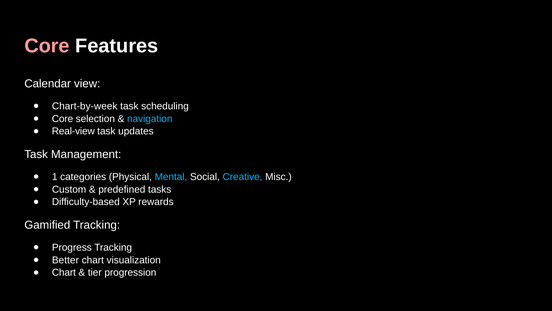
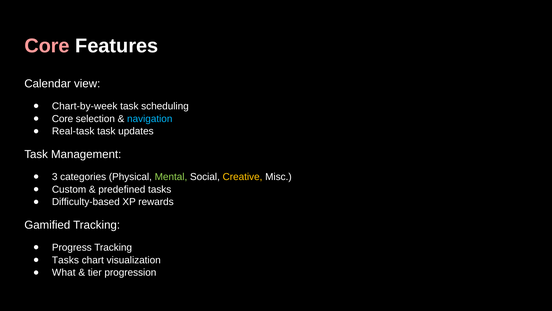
Real-view: Real-view -> Real-task
1: 1 -> 3
Mental colour: light blue -> light green
Creative colour: light blue -> yellow
Better at (65, 260): Better -> Tasks
Chart at (64, 272): Chart -> What
